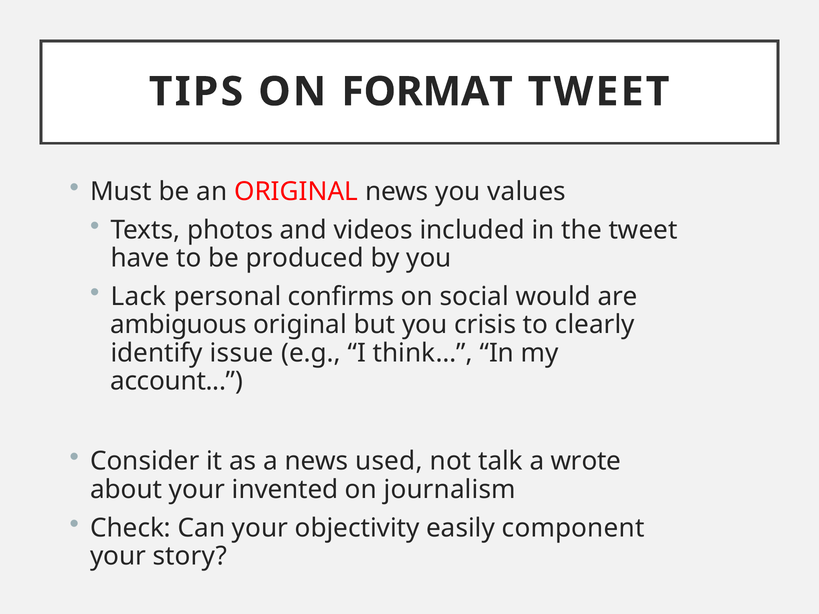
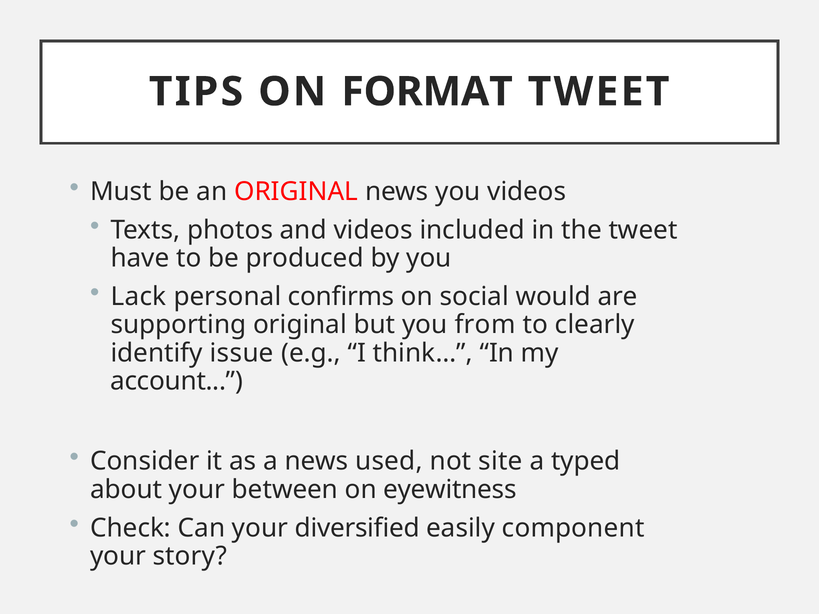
you values: values -> videos
ambiguous: ambiguous -> supporting
crisis: crisis -> from
talk: talk -> site
wrote: wrote -> typed
invented: invented -> between
journalism: journalism -> eyewitness
objectivity: objectivity -> diversified
